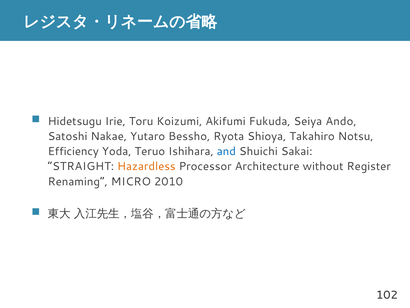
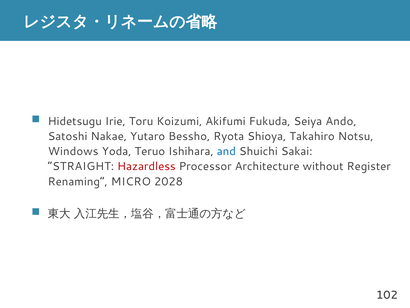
Efficiency: Efficiency -> Windows
Hazardless colour: orange -> red
2010: 2010 -> 2028
